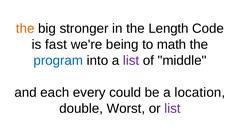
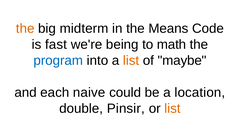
stronger: stronger -> midterm
Length: Length -> Means
list at (131, 60) colour: purple -> orange
middle: middle -> maybe
every: every -> naive
Worst: Worst -> Pinsir
list at (172, 108) colour: purple -> orange
